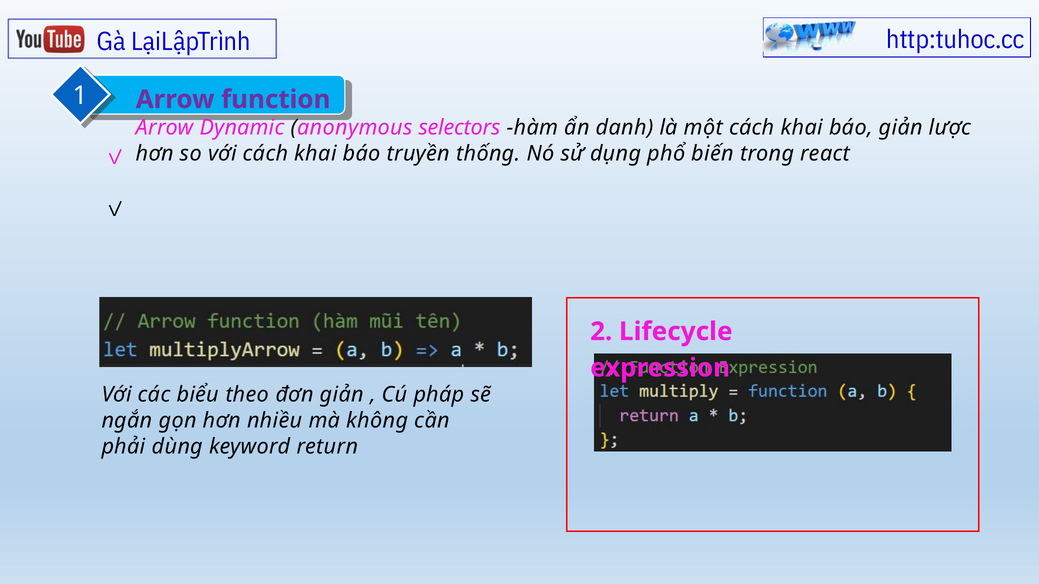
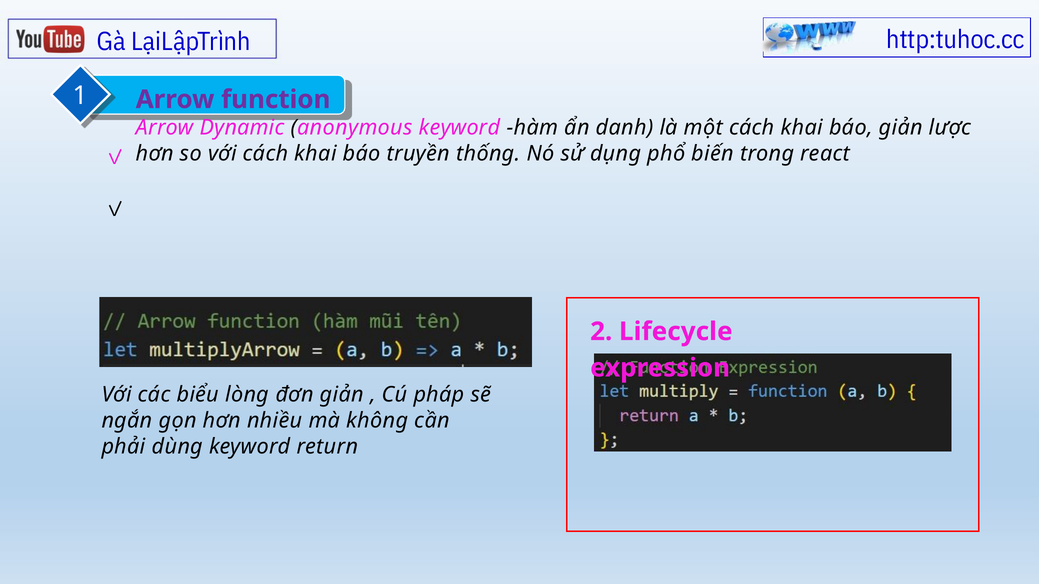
anonymous selectors: selectors -> keyword
theo: theo -> lòng
